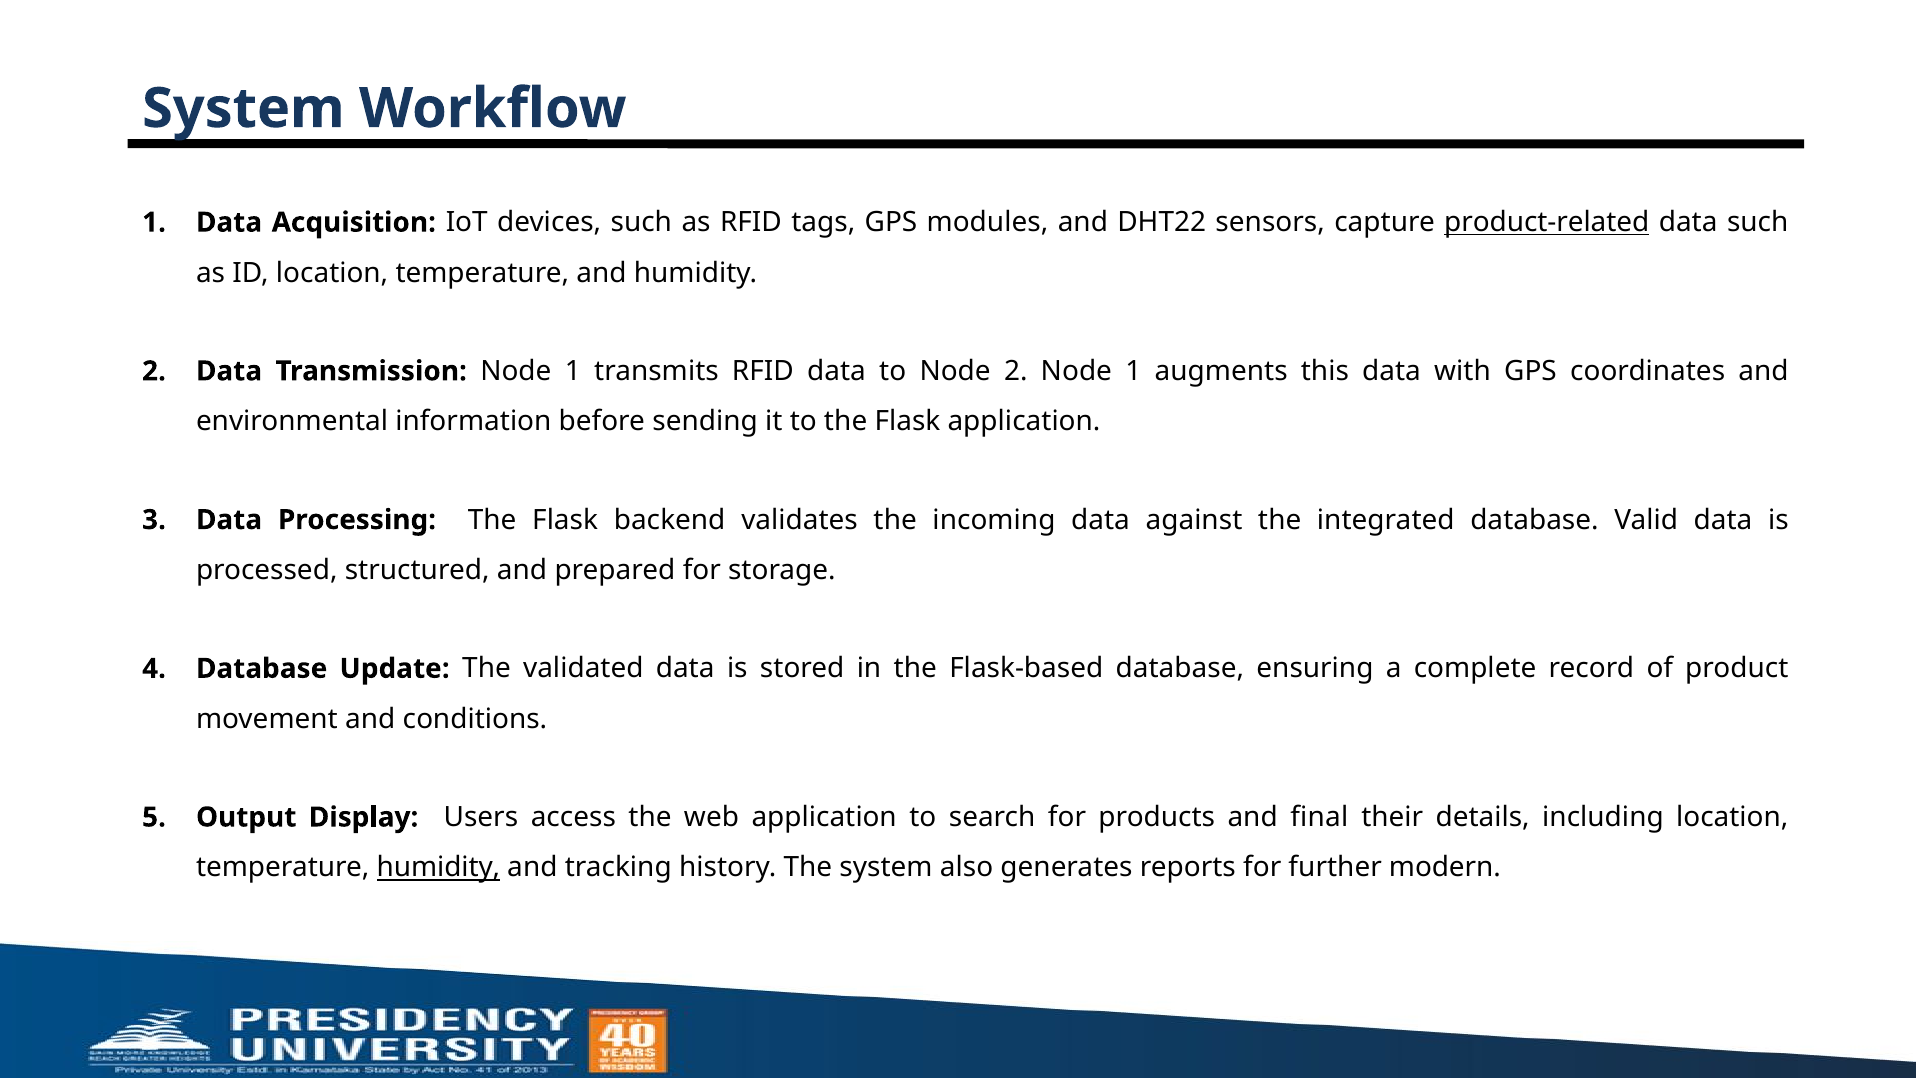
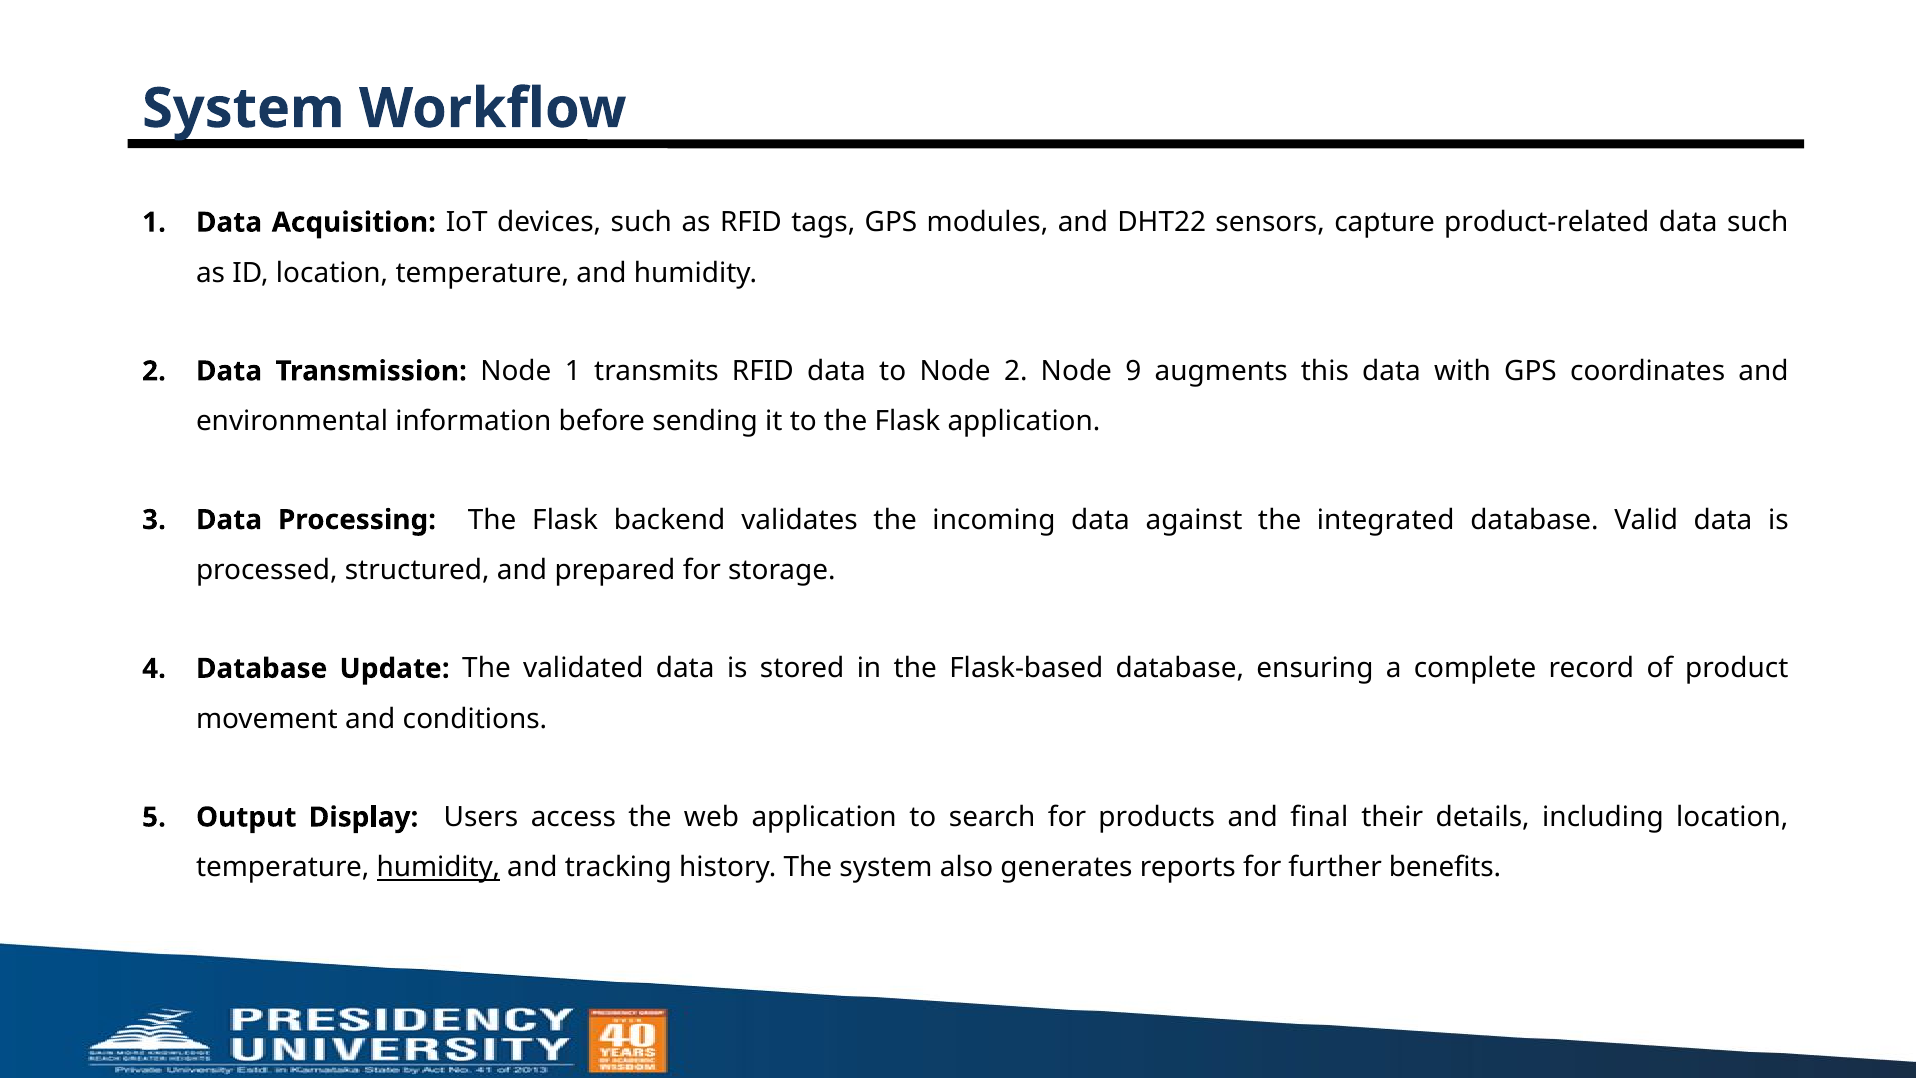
product-related underline: present -> none
2 Node 1: 1 -> 9
modern: modern -> benefits
